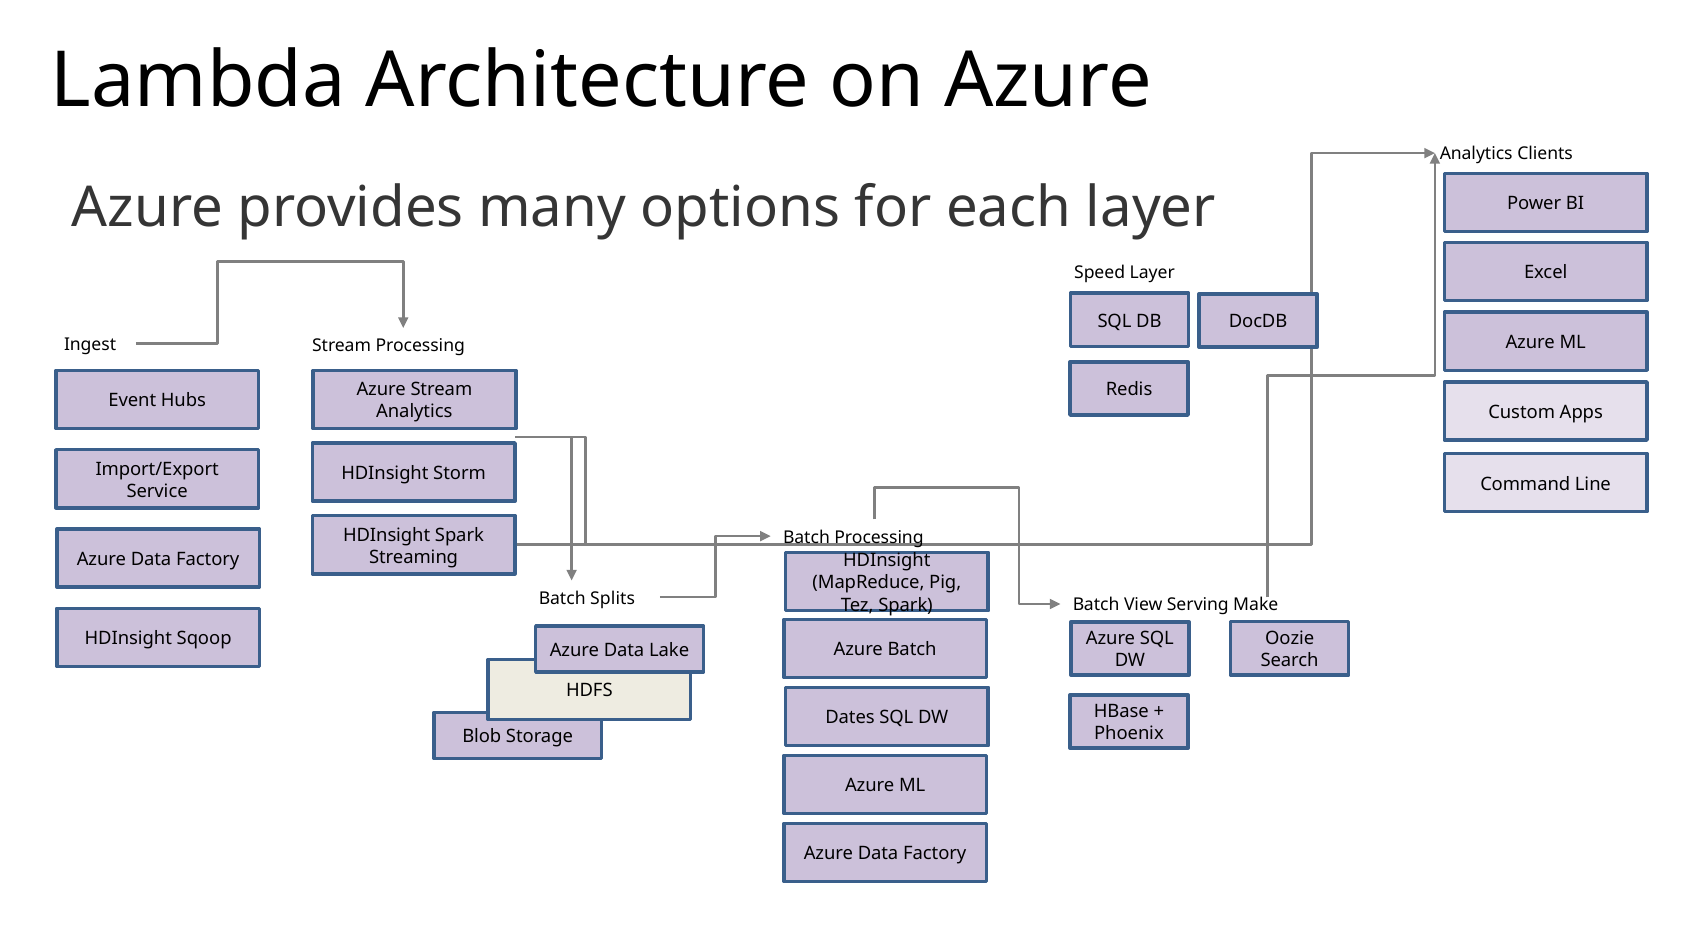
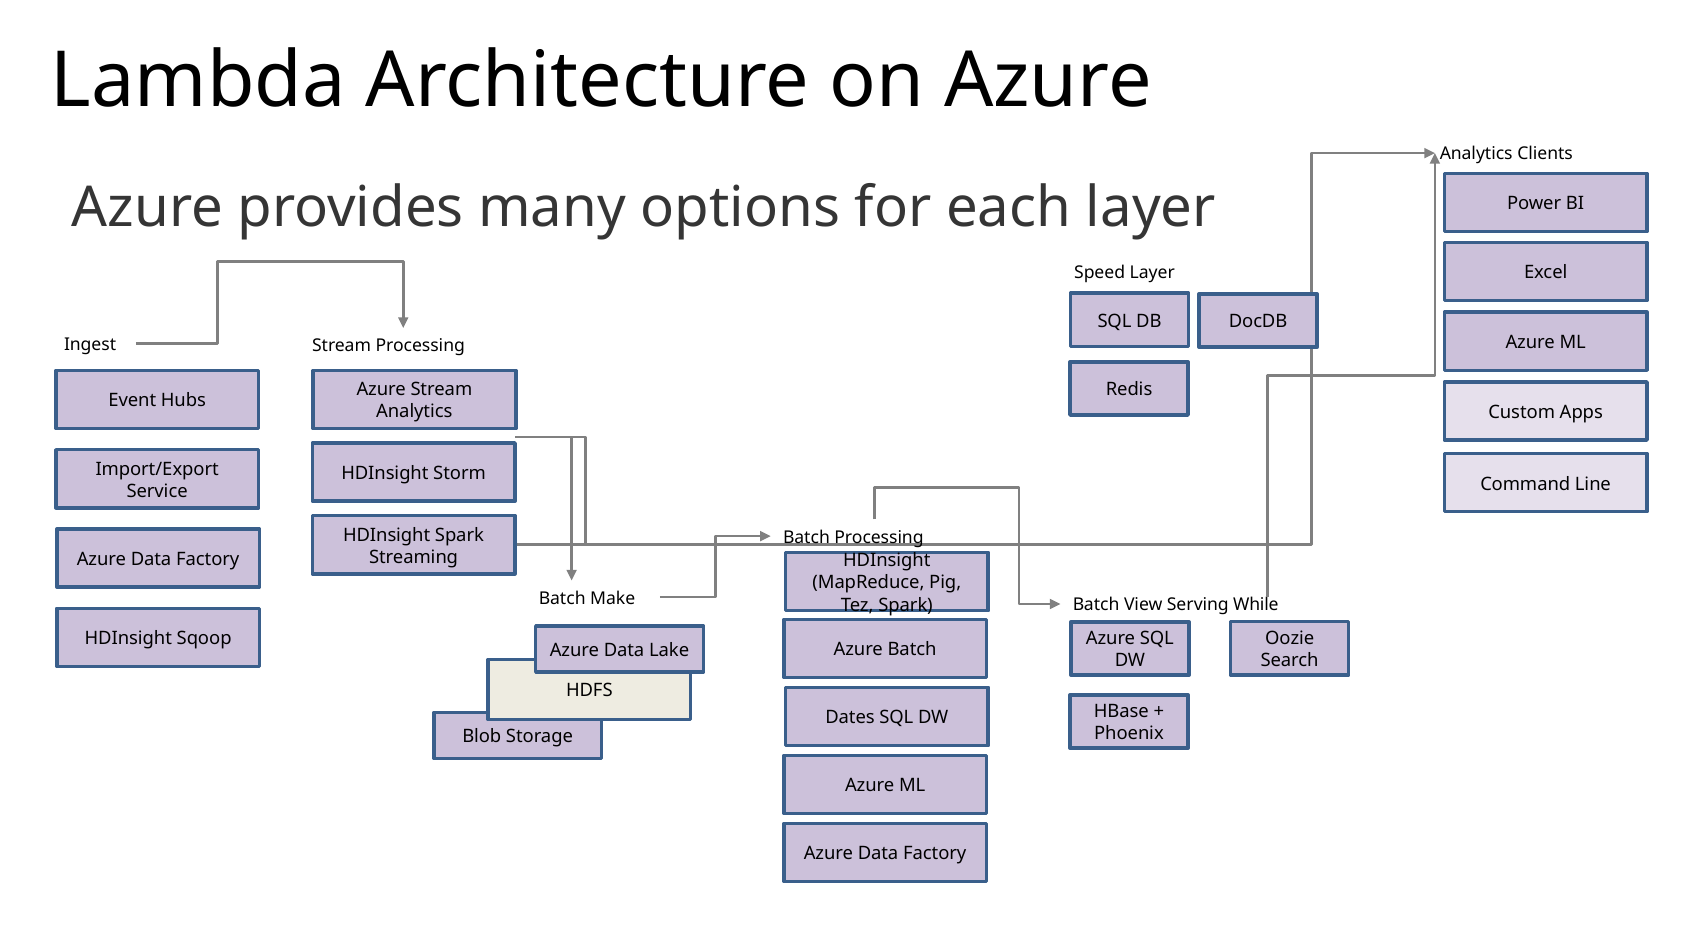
Splits: Splits -> Make
Make: Make -> While
